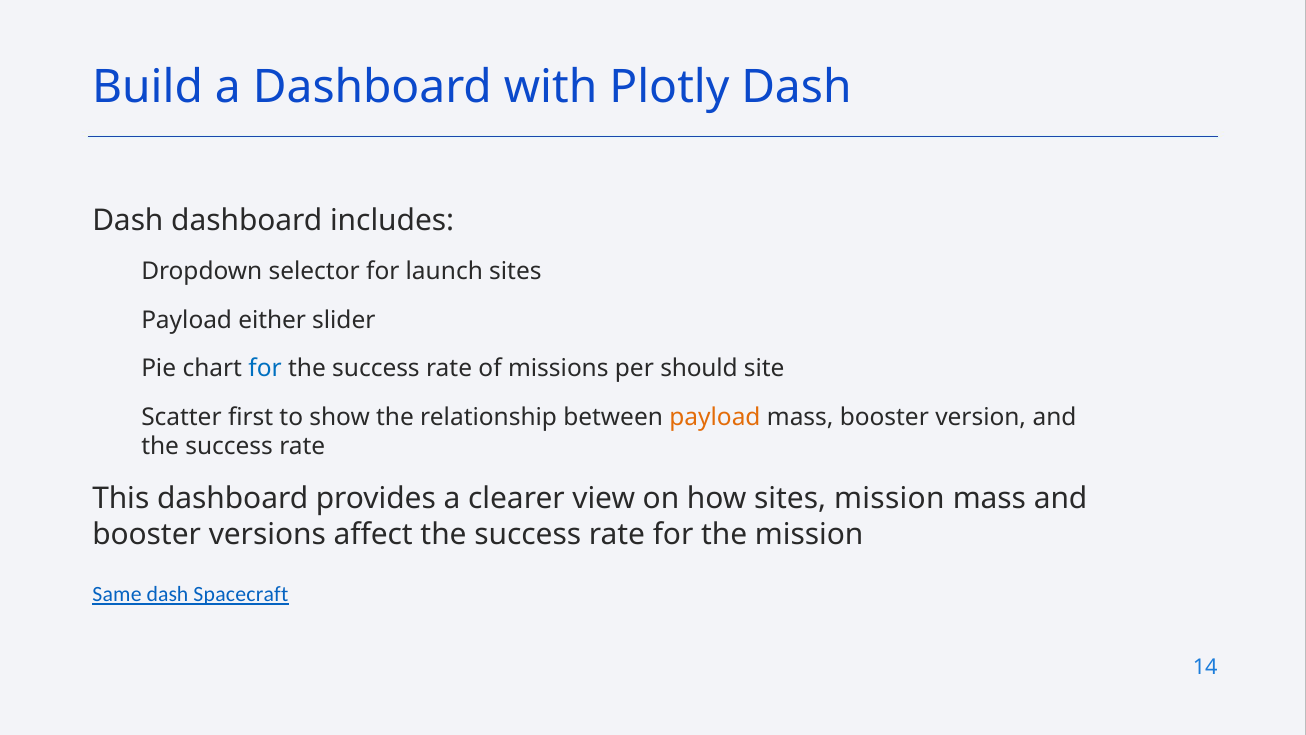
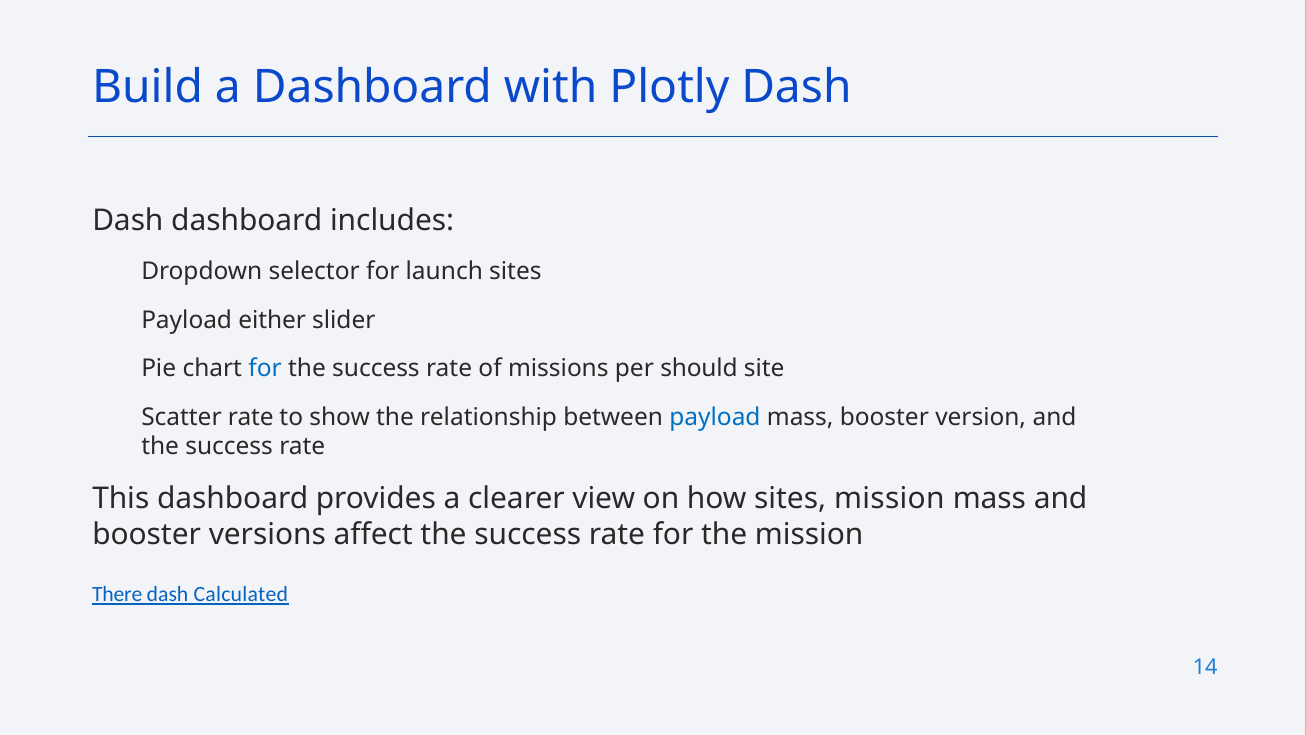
Scatter first: first -> rate
payload at (715, 417) colour: orange -> blue
Same: Same -> There
Spacecraft: Spacecraft -> Calculated
